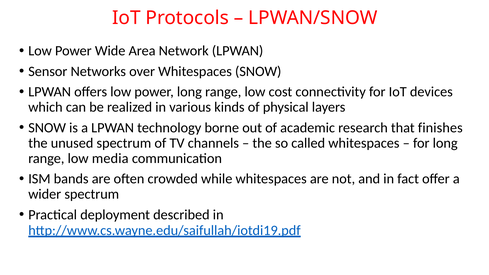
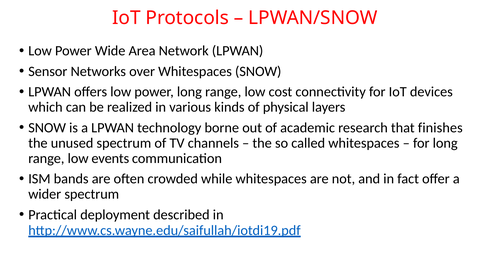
media: media -> events
